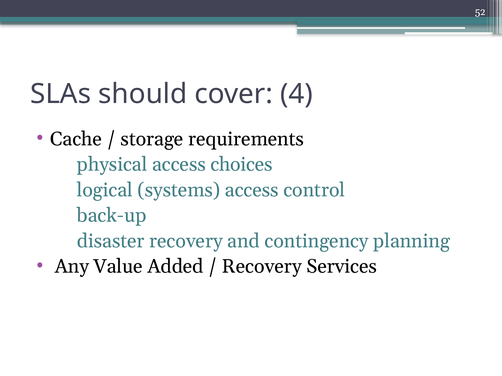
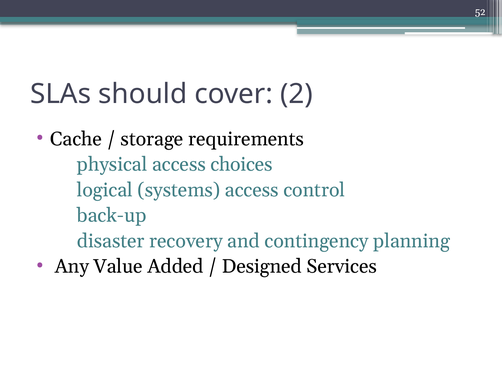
4: 4 -> 2
Recovery at (262, 267): Recovery -> Designed
